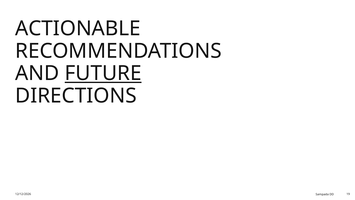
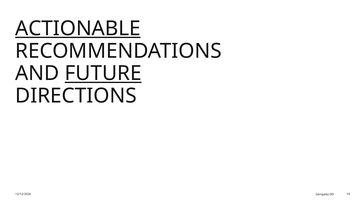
ACTIONABLE underline: none -> present
